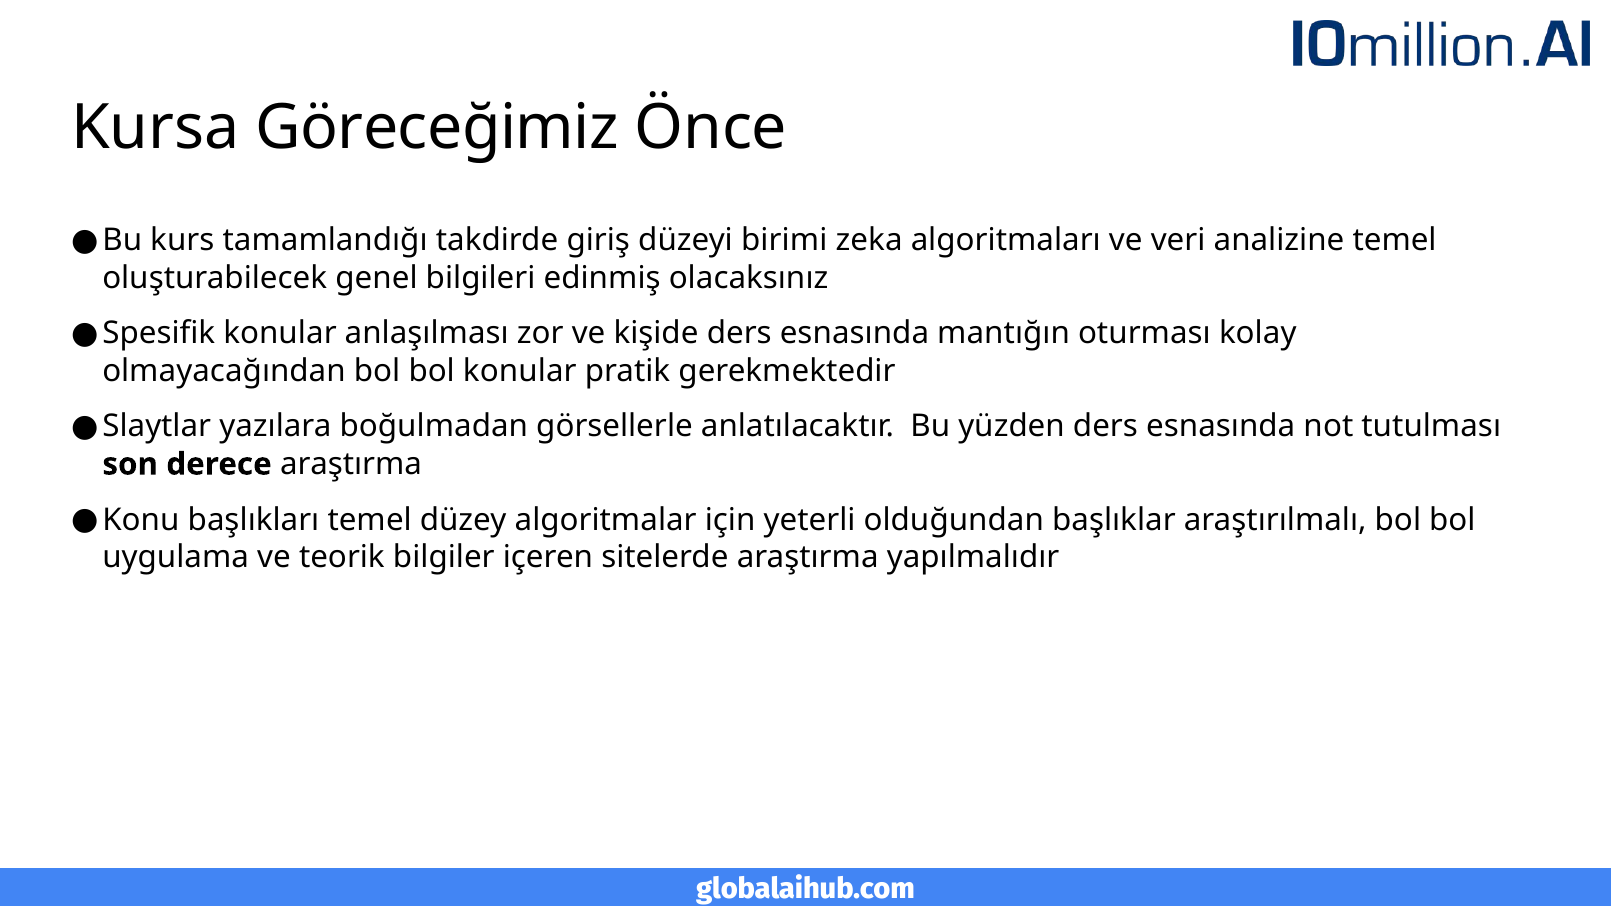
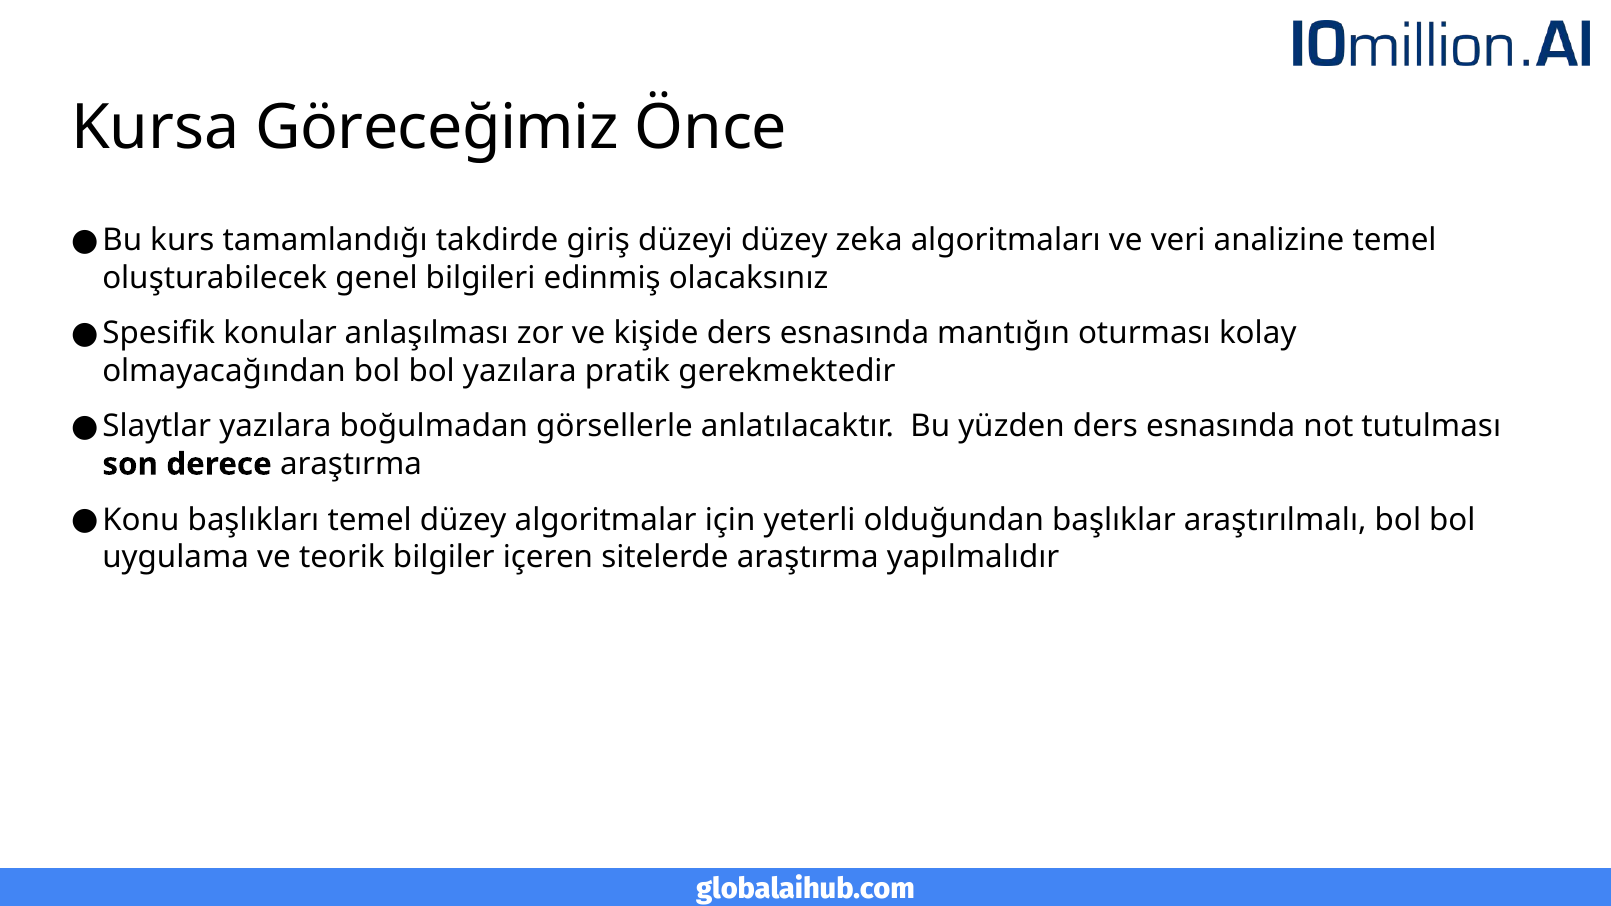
düzeyi birimi: birimi -> düzey
bol konular: konular -> yazılara
